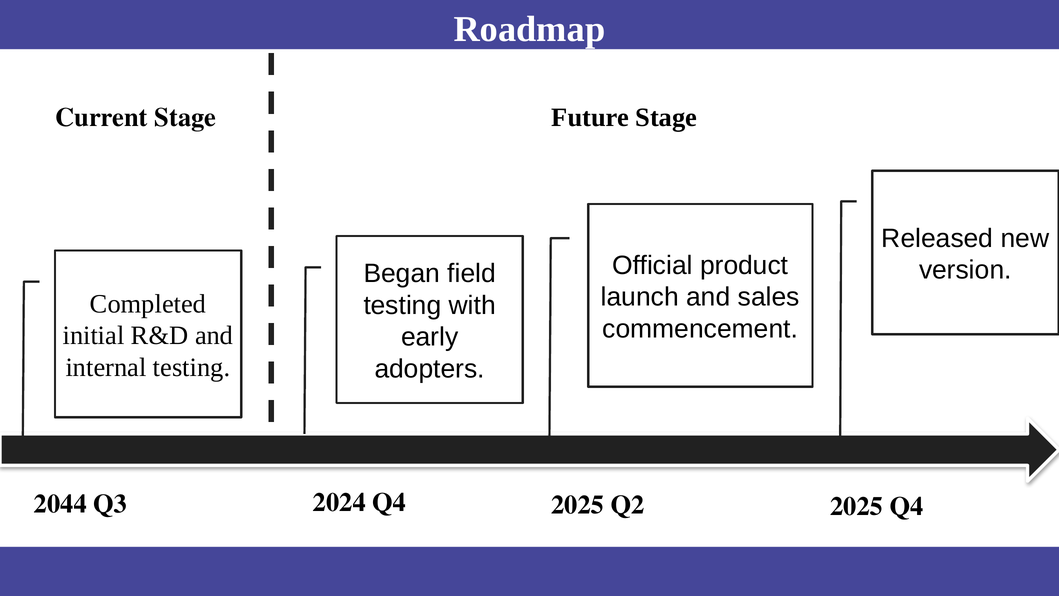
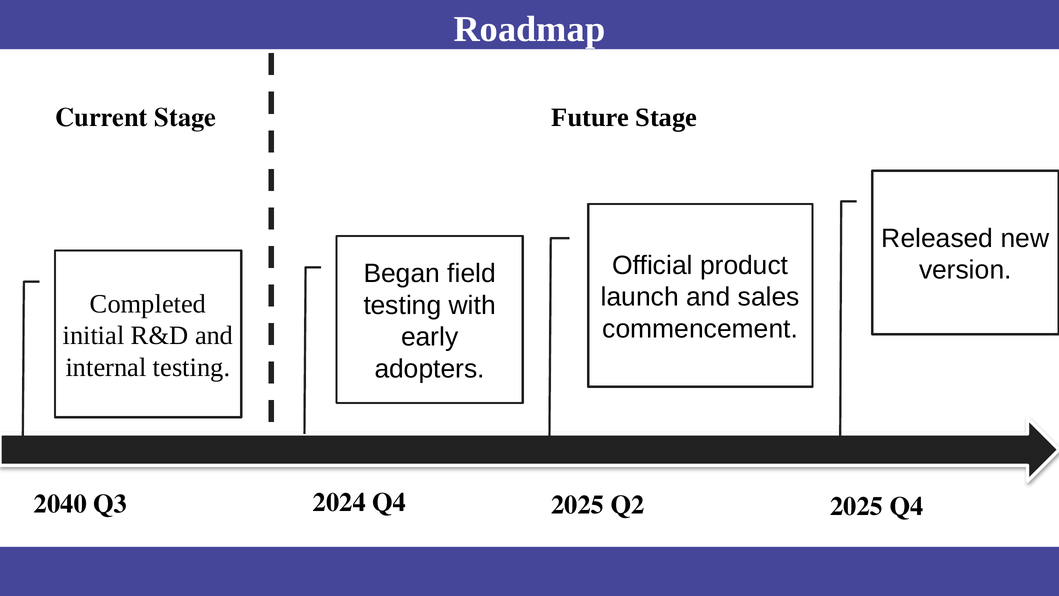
2044: 2044 -> 2040
